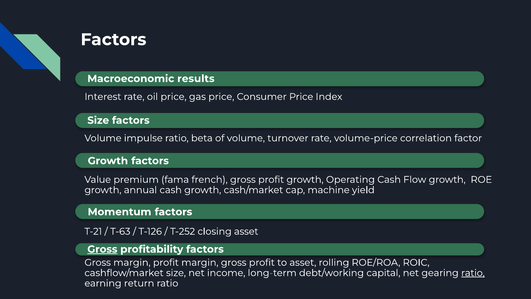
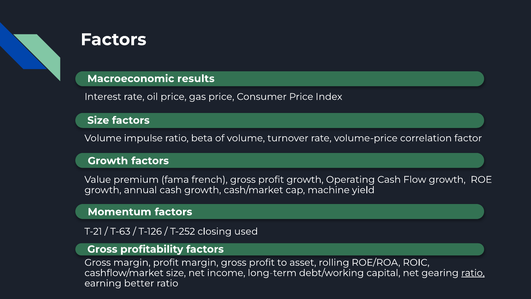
closing asset: asset -> used
Gross at (102, 249) underline: present -> none
return: return -> better
